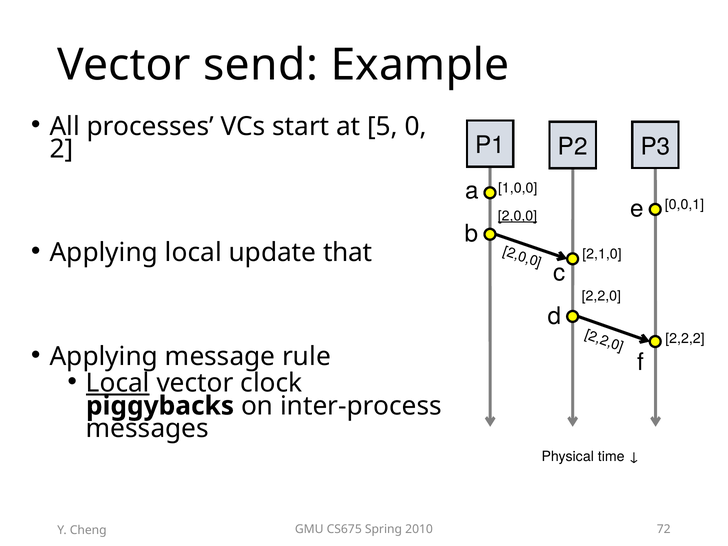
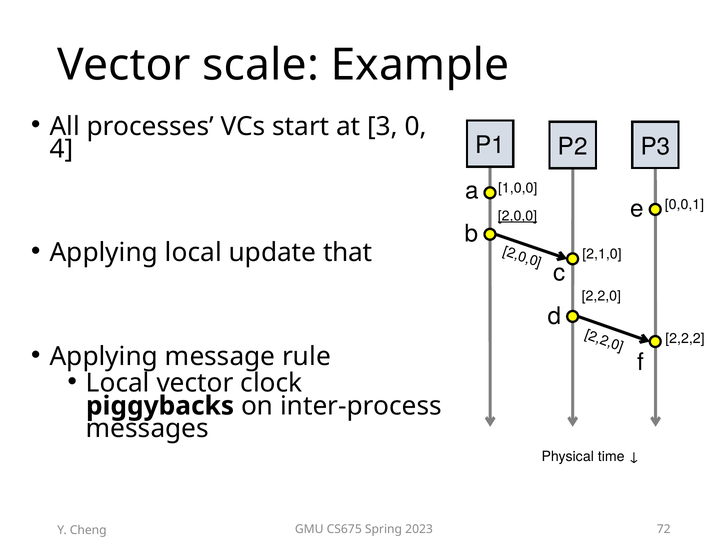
send: send -> scale
5: 5 -> 3
2 at (61, 149): 2 -> 4
Local at (118, 383) underline: present -> none
2010: 2010 -> 2023
